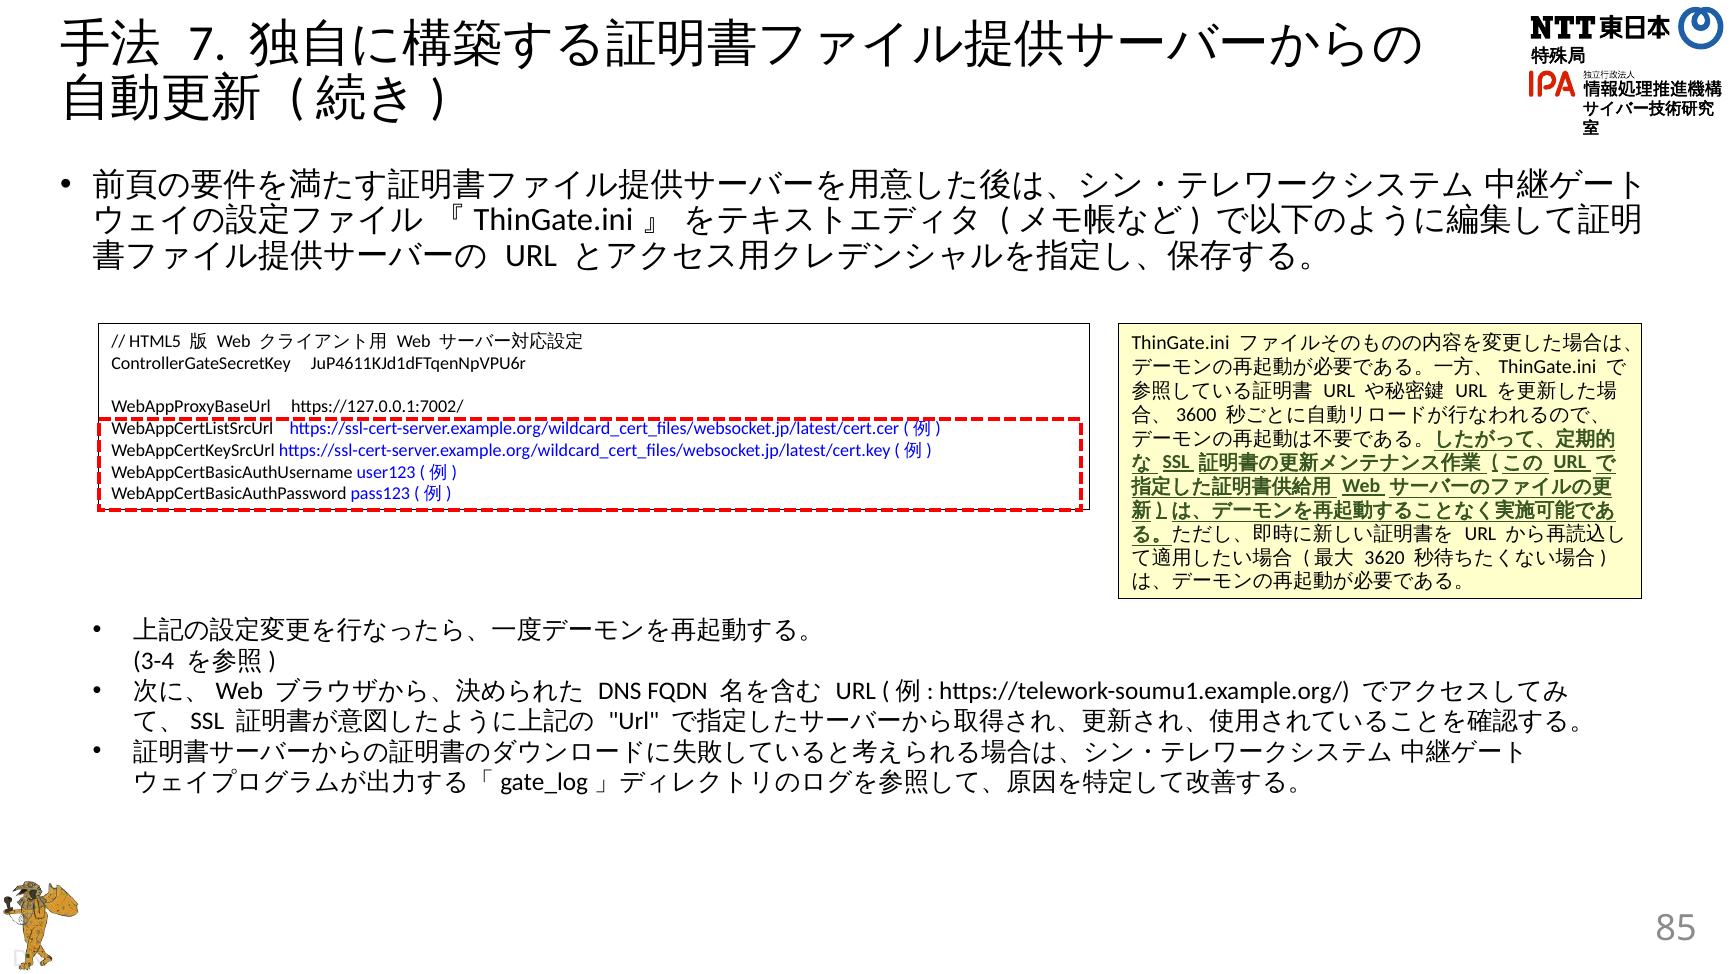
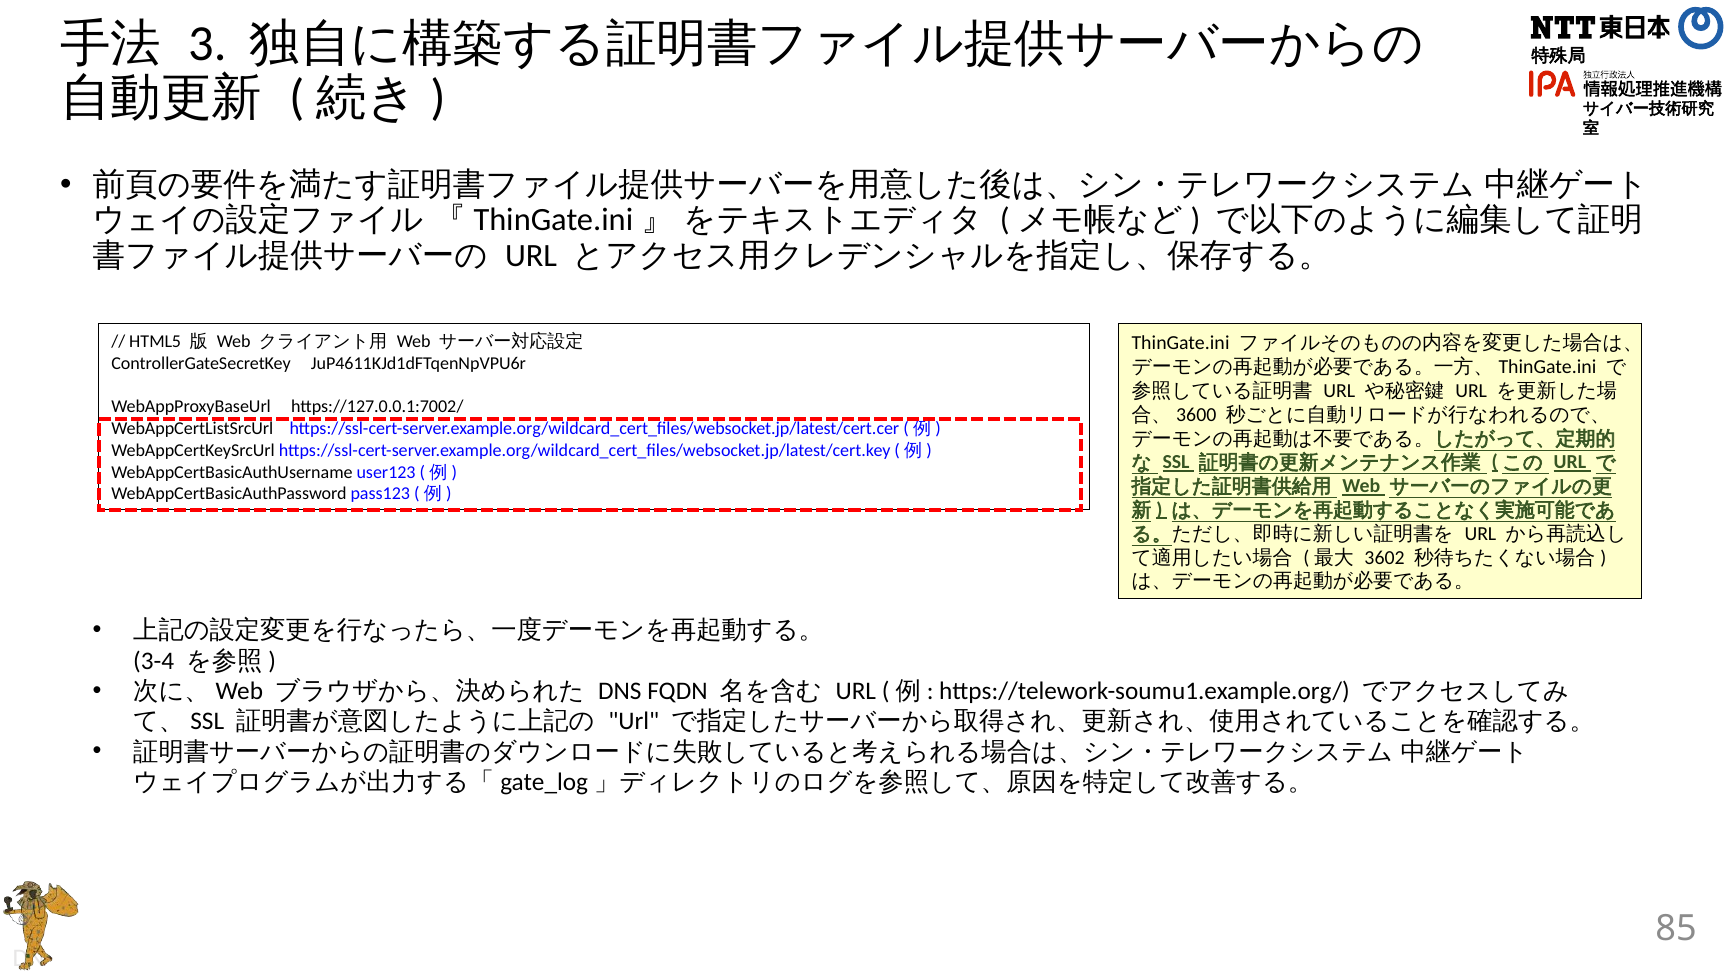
7: 7 -> 3
3620: 3620 -> 3602
